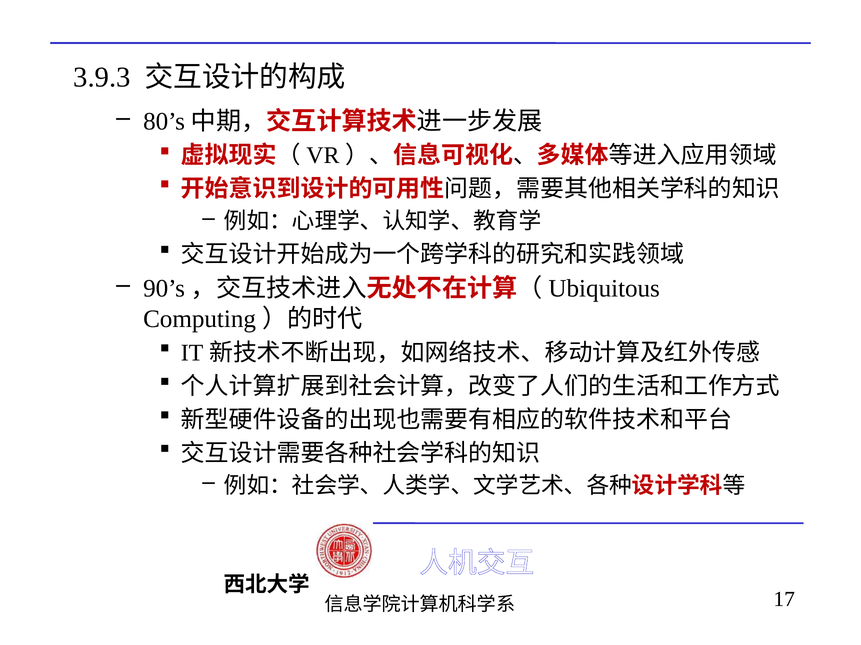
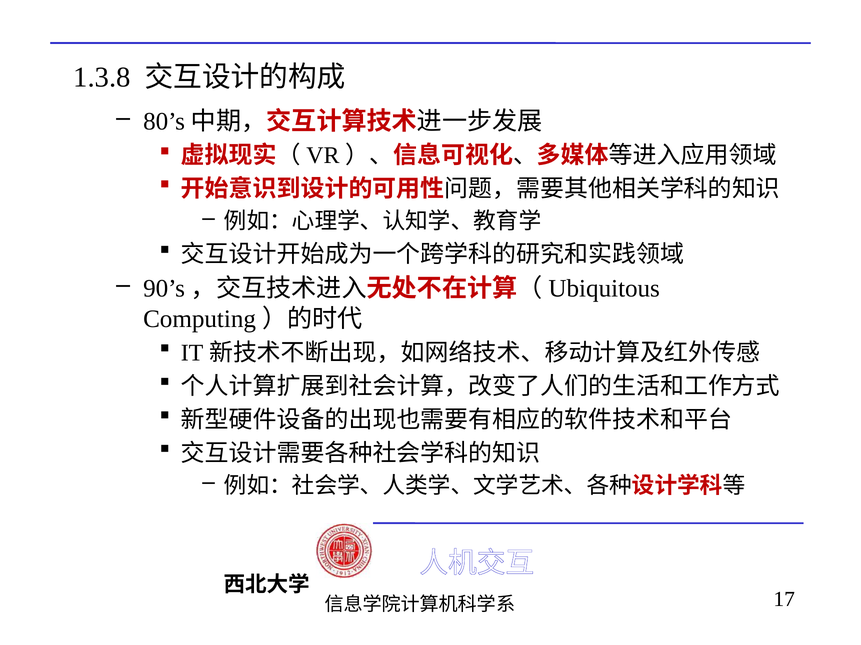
3.9.3: 3.9.3 -> 1.3.8
